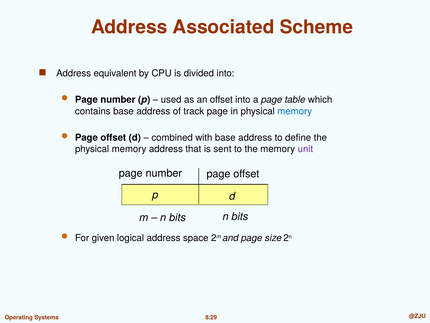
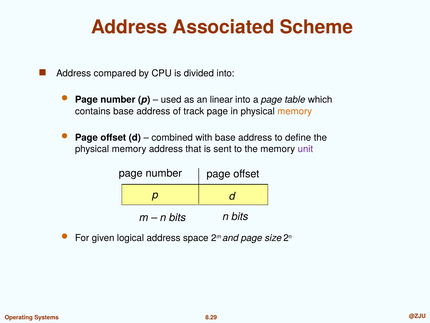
equivalent: equivalent -> compared
an offset: offset -> linear
memory at (295, 111) colour: blue -> orange
